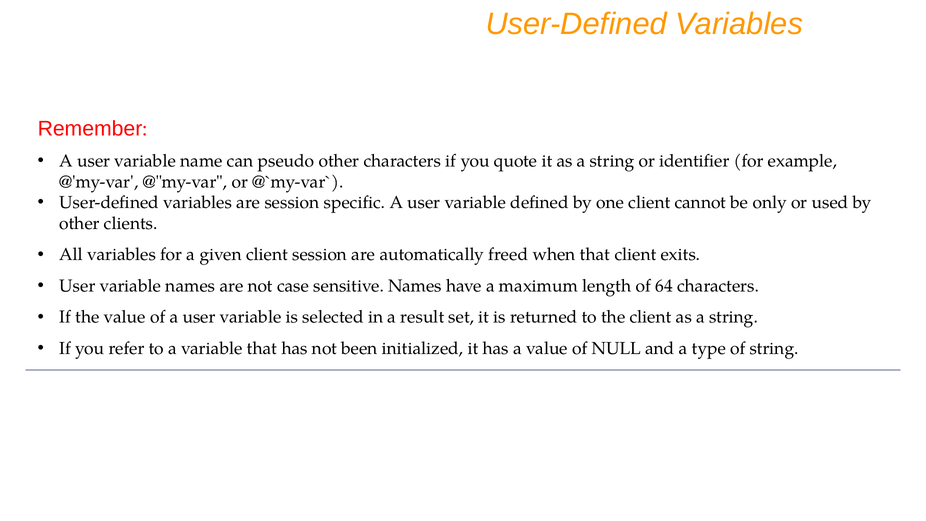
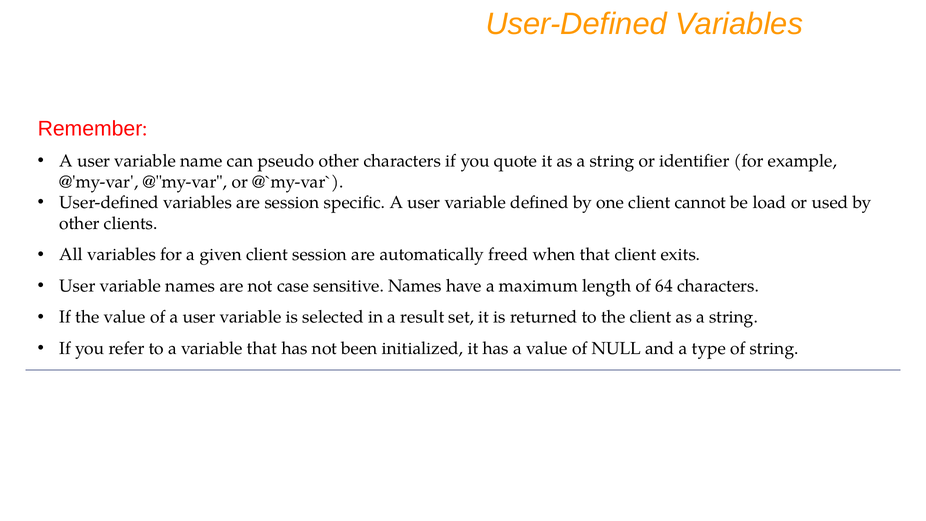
only: only -> load
